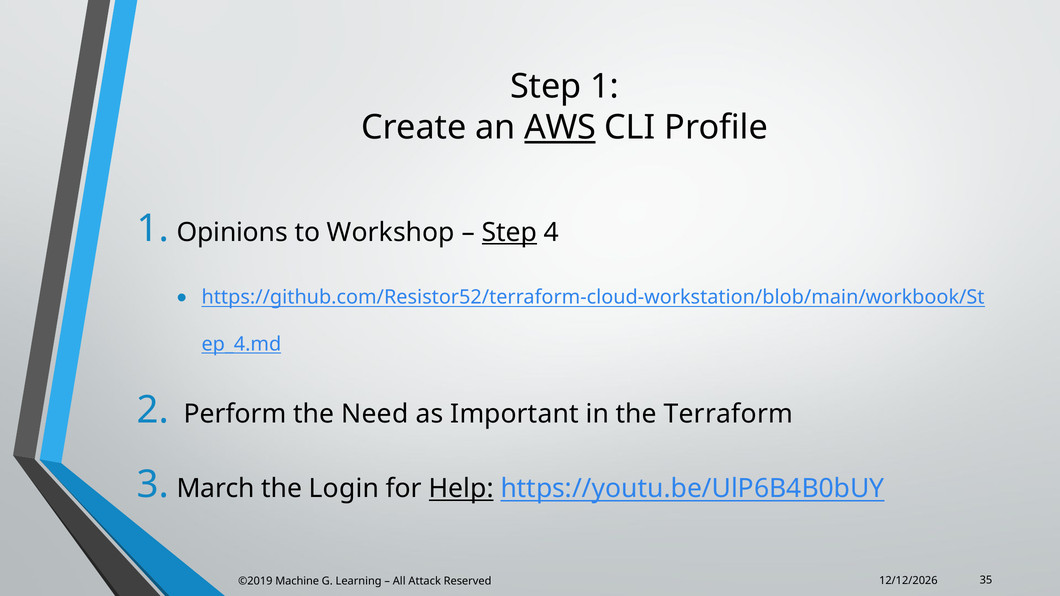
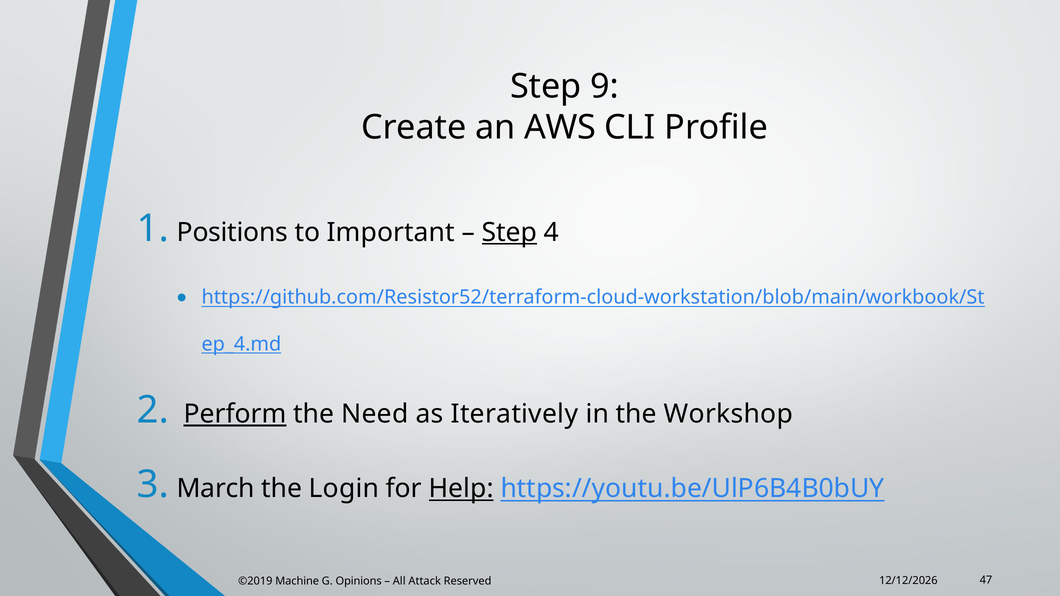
Step 1: 1 -> 9
AWS underline: present -> none
Opinions: Opinions -> Positions
Workshop: Workshop -> Important
Perform underline: none -> present
Important: Important -> Iteratively
Terraform: Terraform -> Workshop
Learning: Learning -> Opinions
35: 35 -> 47
